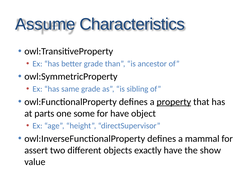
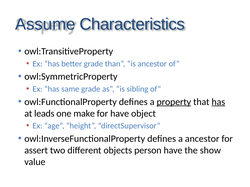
has at (218, 102) underline: none -> present
parts: parts -> leads
some: some -> make
a mammal: mammal -> ancestor
exactly: exactly -> person
